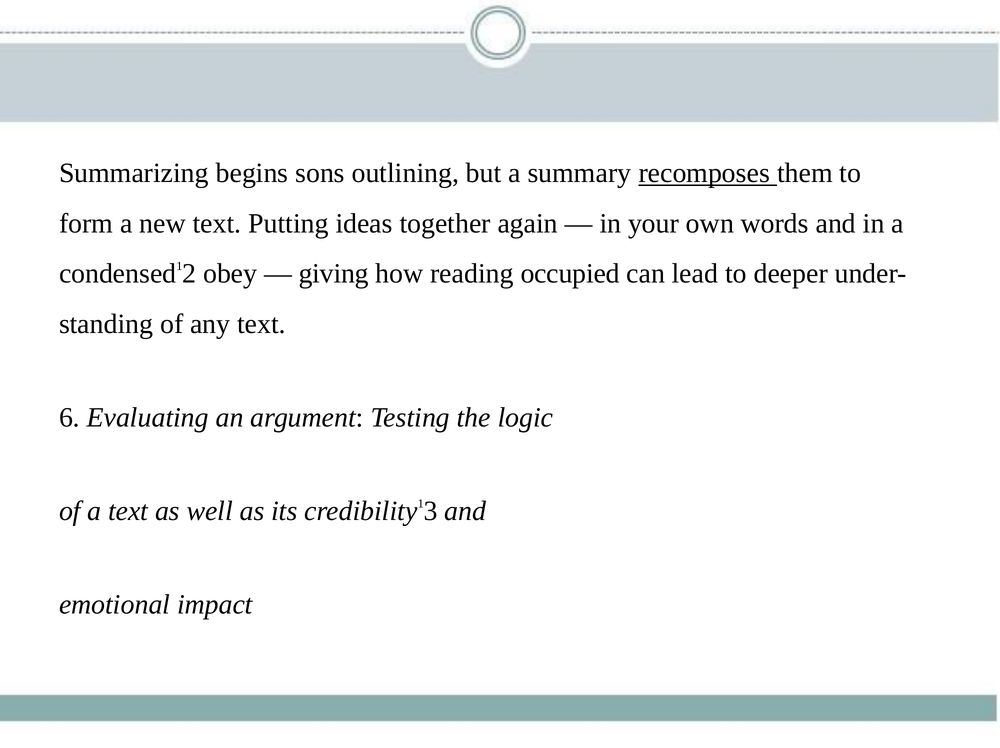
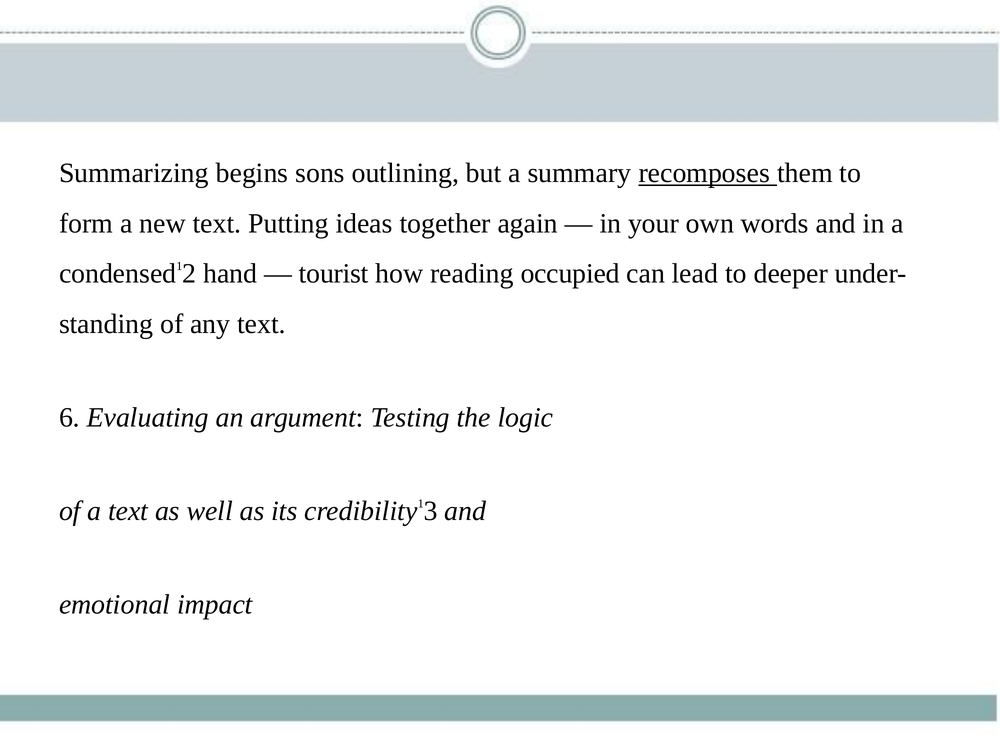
obey: obey -> hand
giving: giving -> tourist
